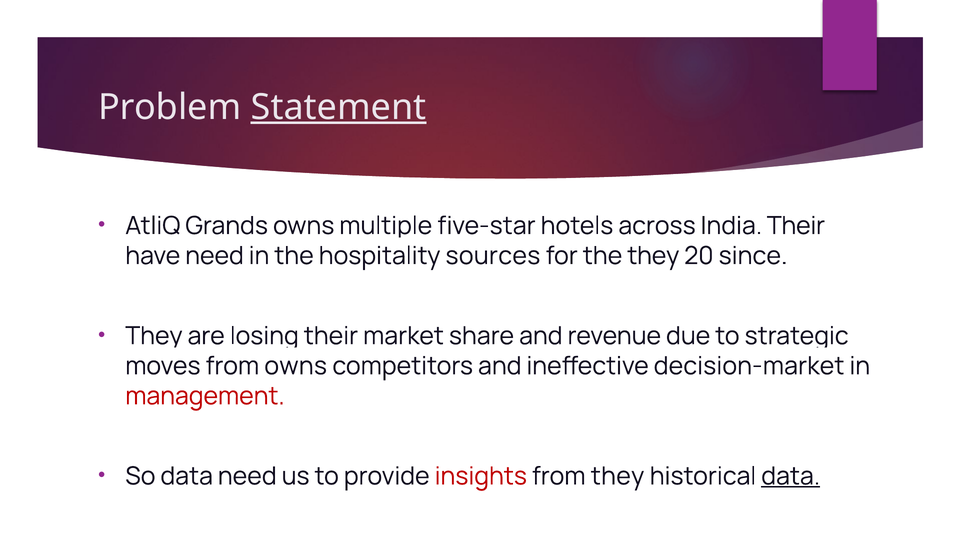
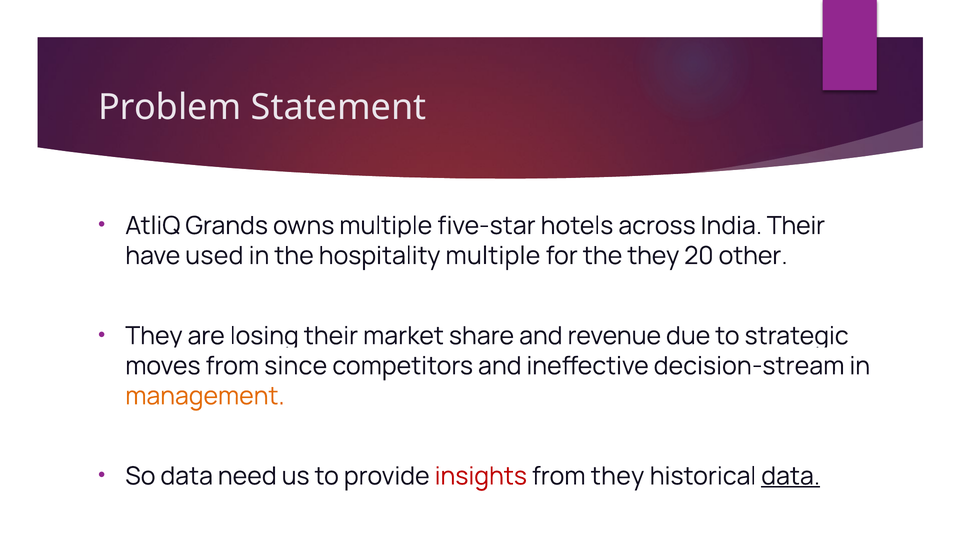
Statement underline: present -> none
have need: need -> used
hospitality sources: sources -> multiple
since: since -> other
owns at (296, 366): owns -> since
decision-market: decision-market -> decision-stream
management colour: red -> orange
